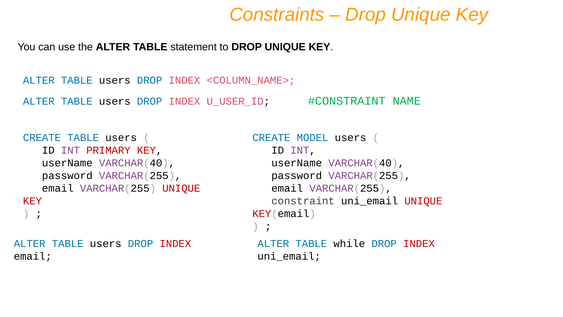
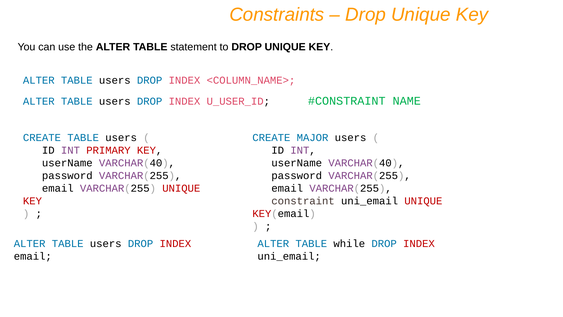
MODEL: MODEL -> MAJOR
